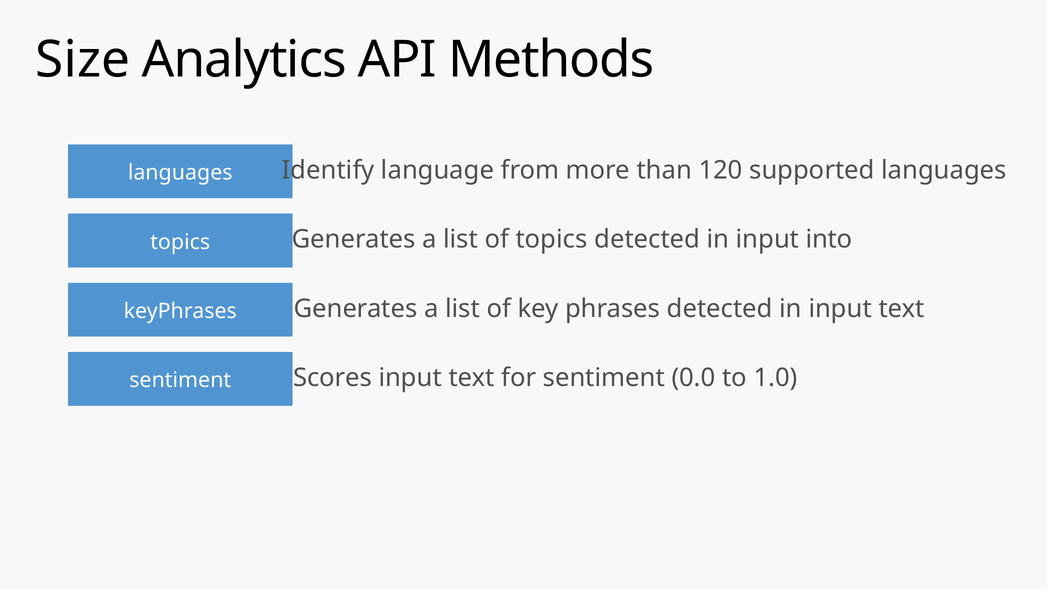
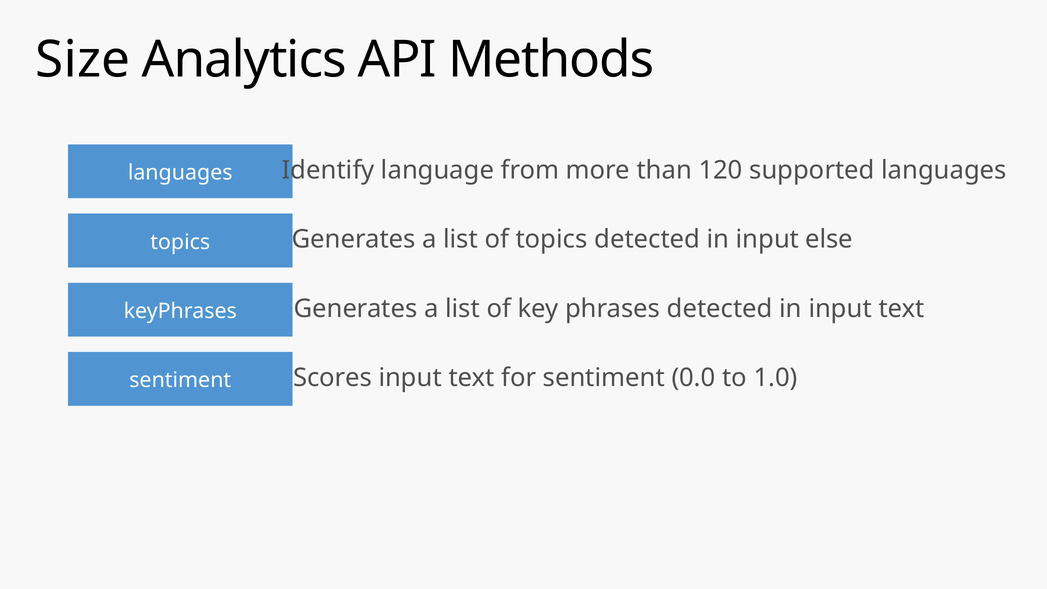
into: into -> else
